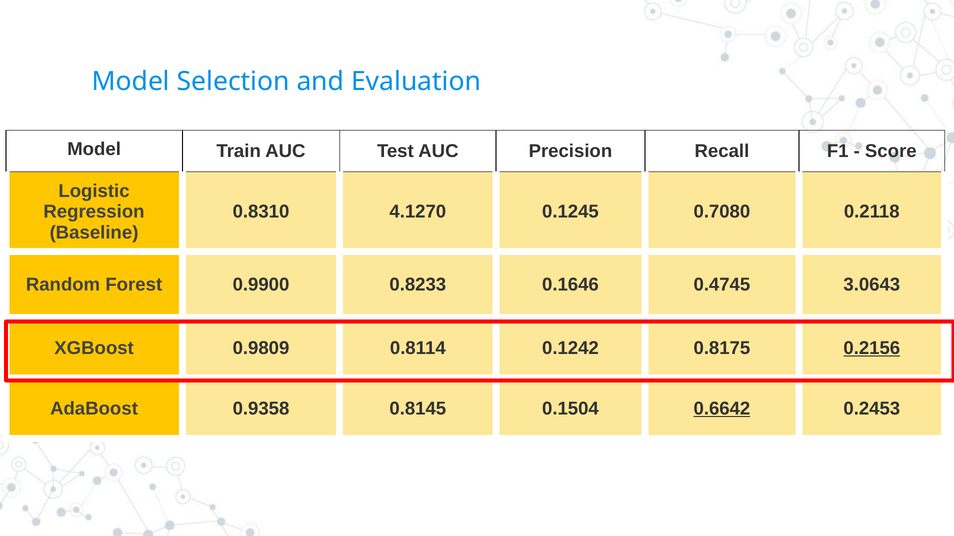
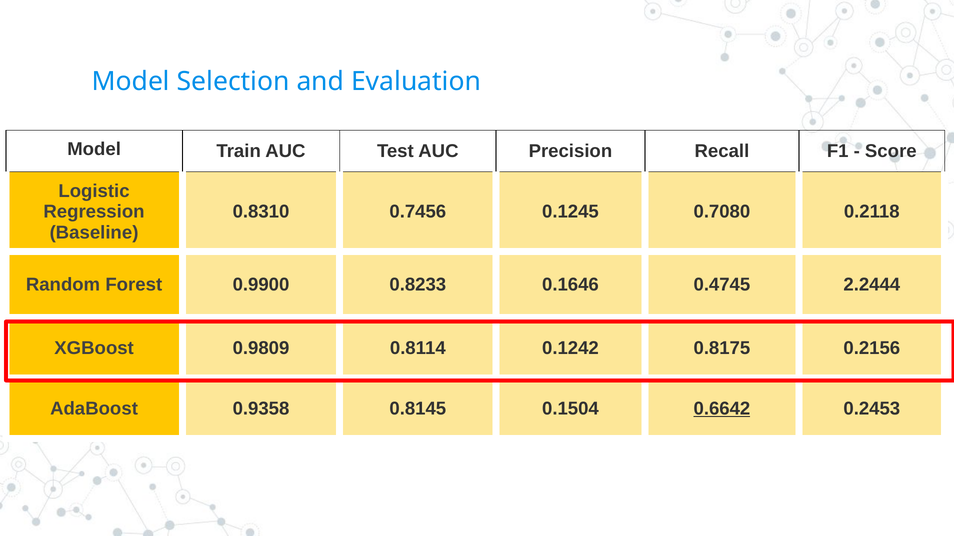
4.1270: 4.1270 -> 0.7456
3.0643: 3.0643 -> 2.2444
0.2156 underline: present -> none
